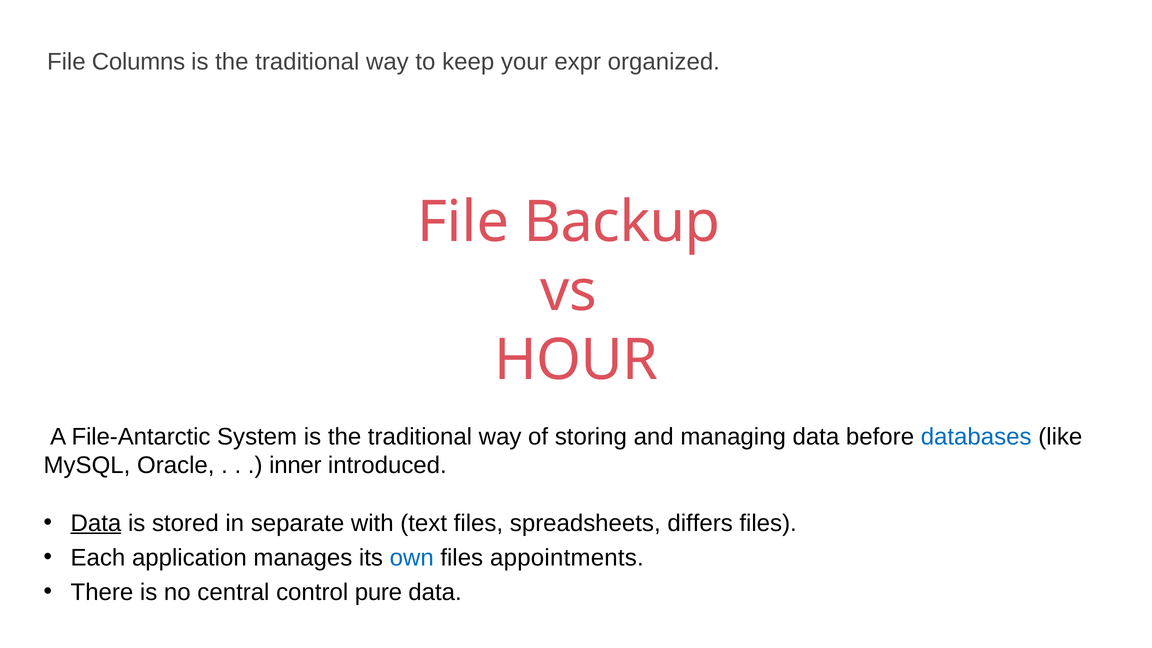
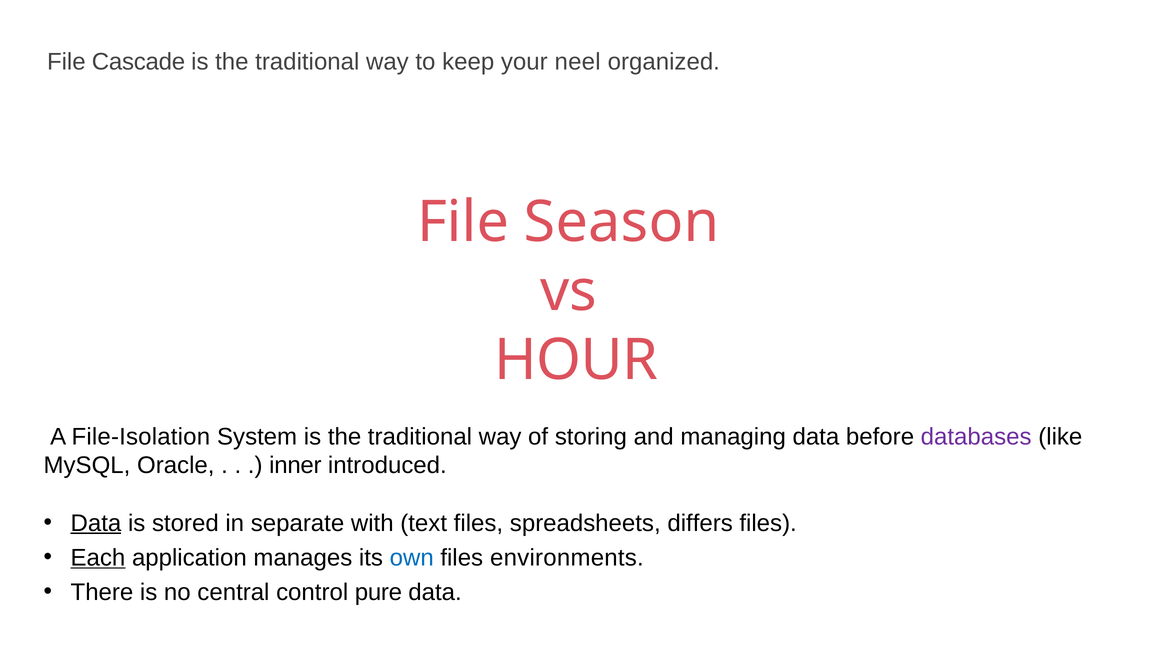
Columns: Columns -> Cascade
expr: expr -> neel
Backup: Backup -> Season
File-Antarctic: File-Antarctic -> File-Isolation
databases colour: blue -> purple
Each underline: none -> present
appointments: appointments -> environments
